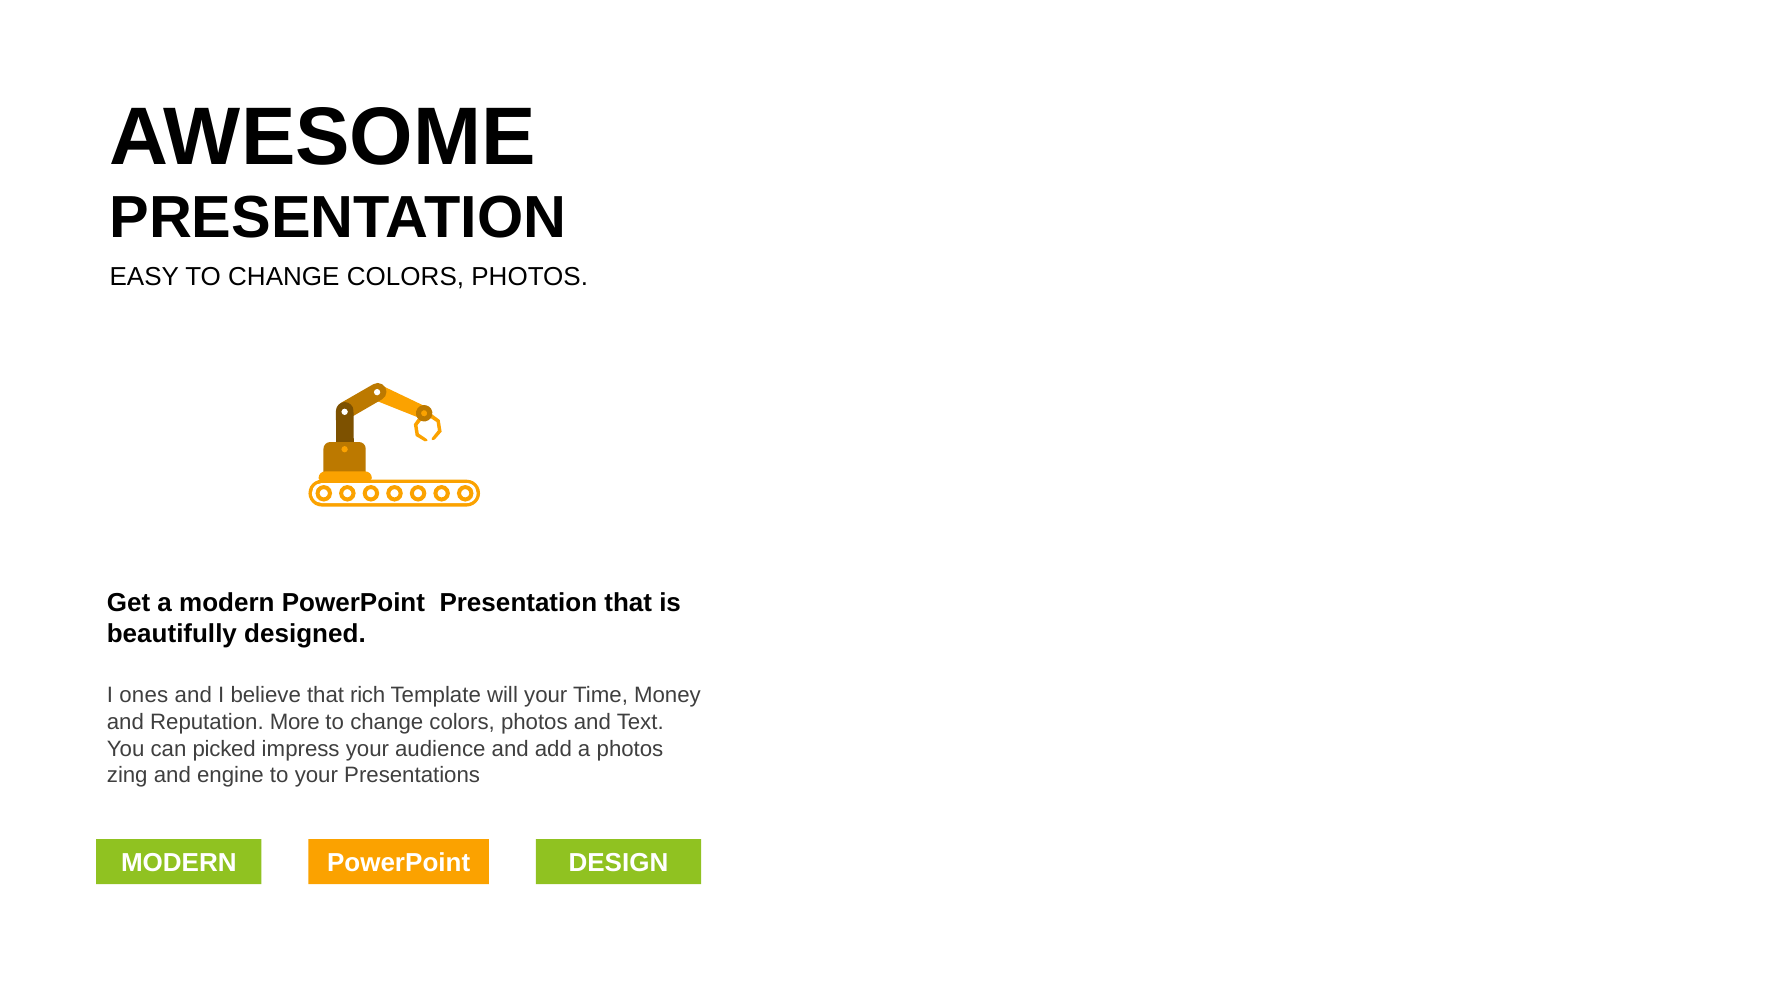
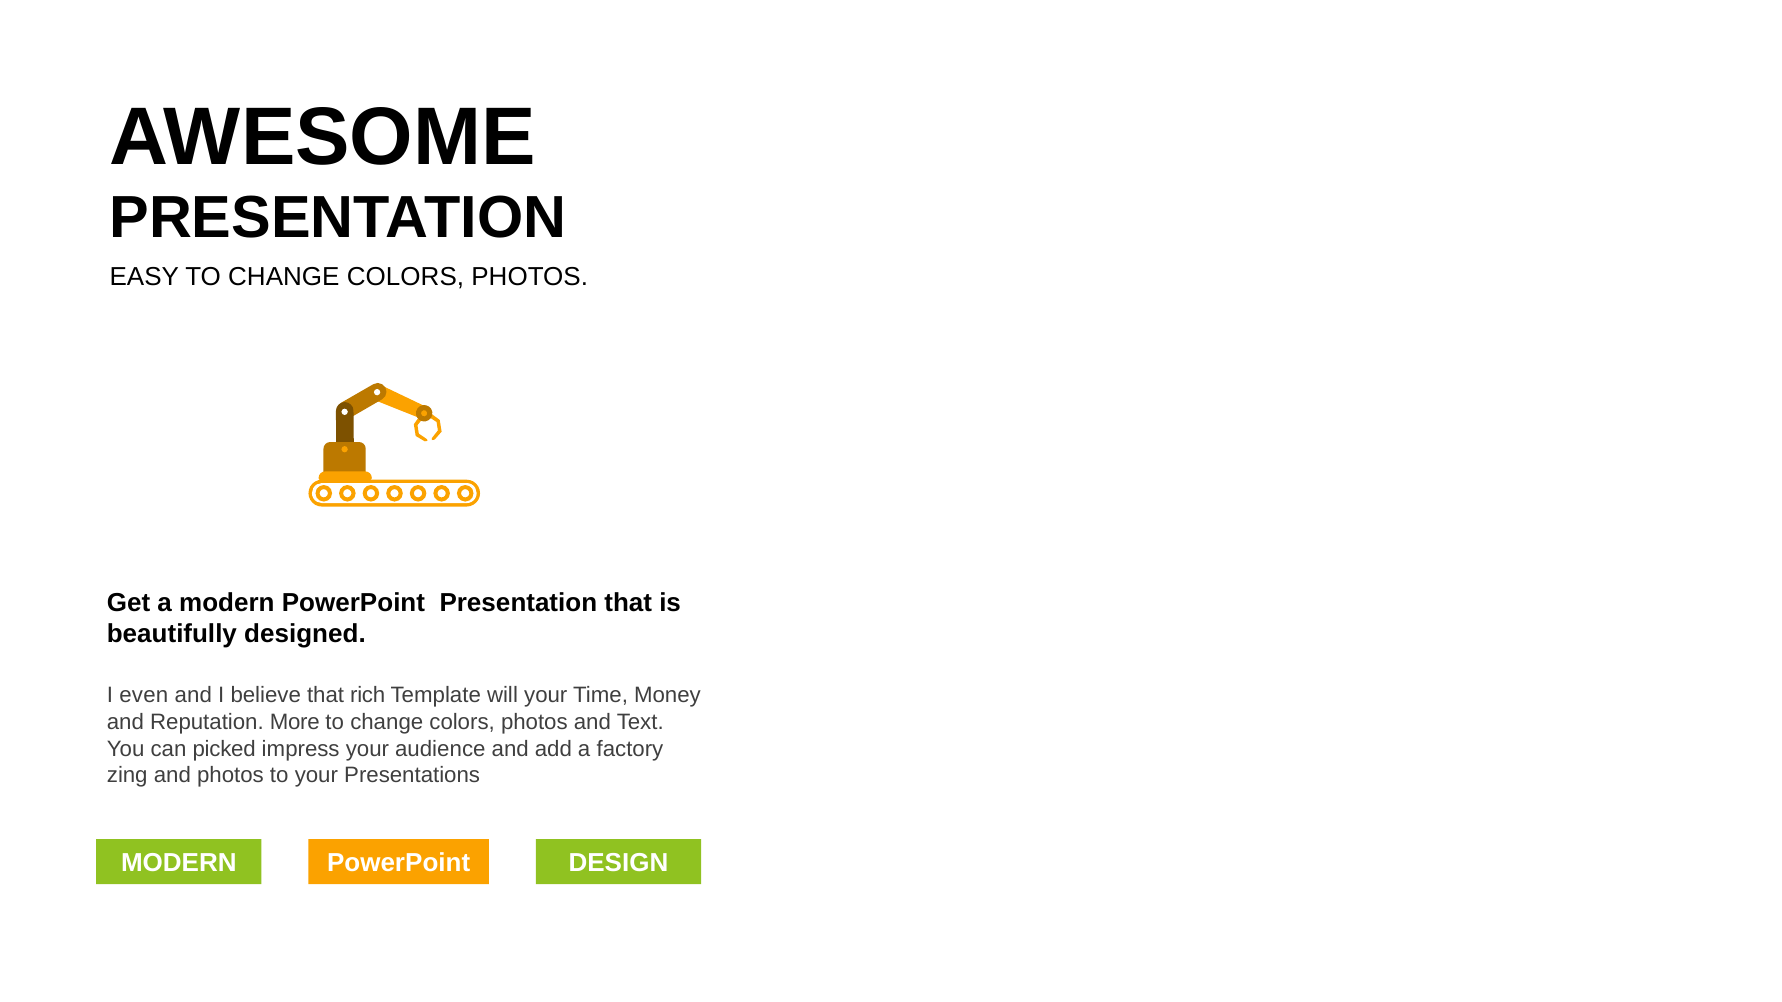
ones: ones -> even
a photos: photos -> factory
and engine: engine -> photos
